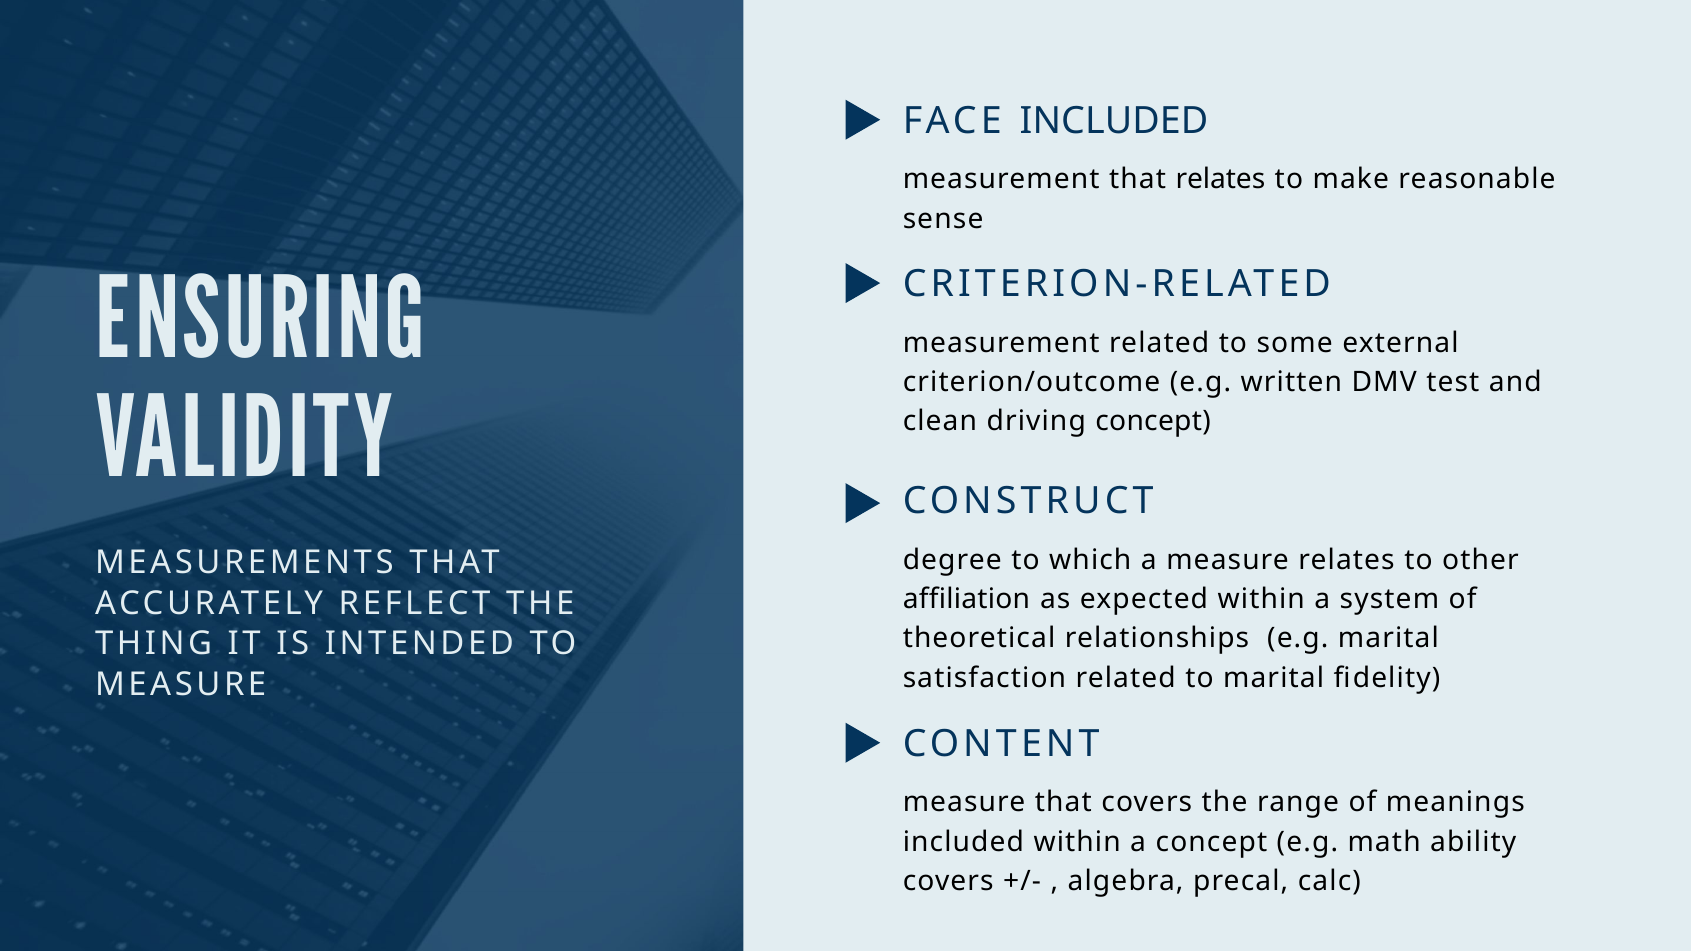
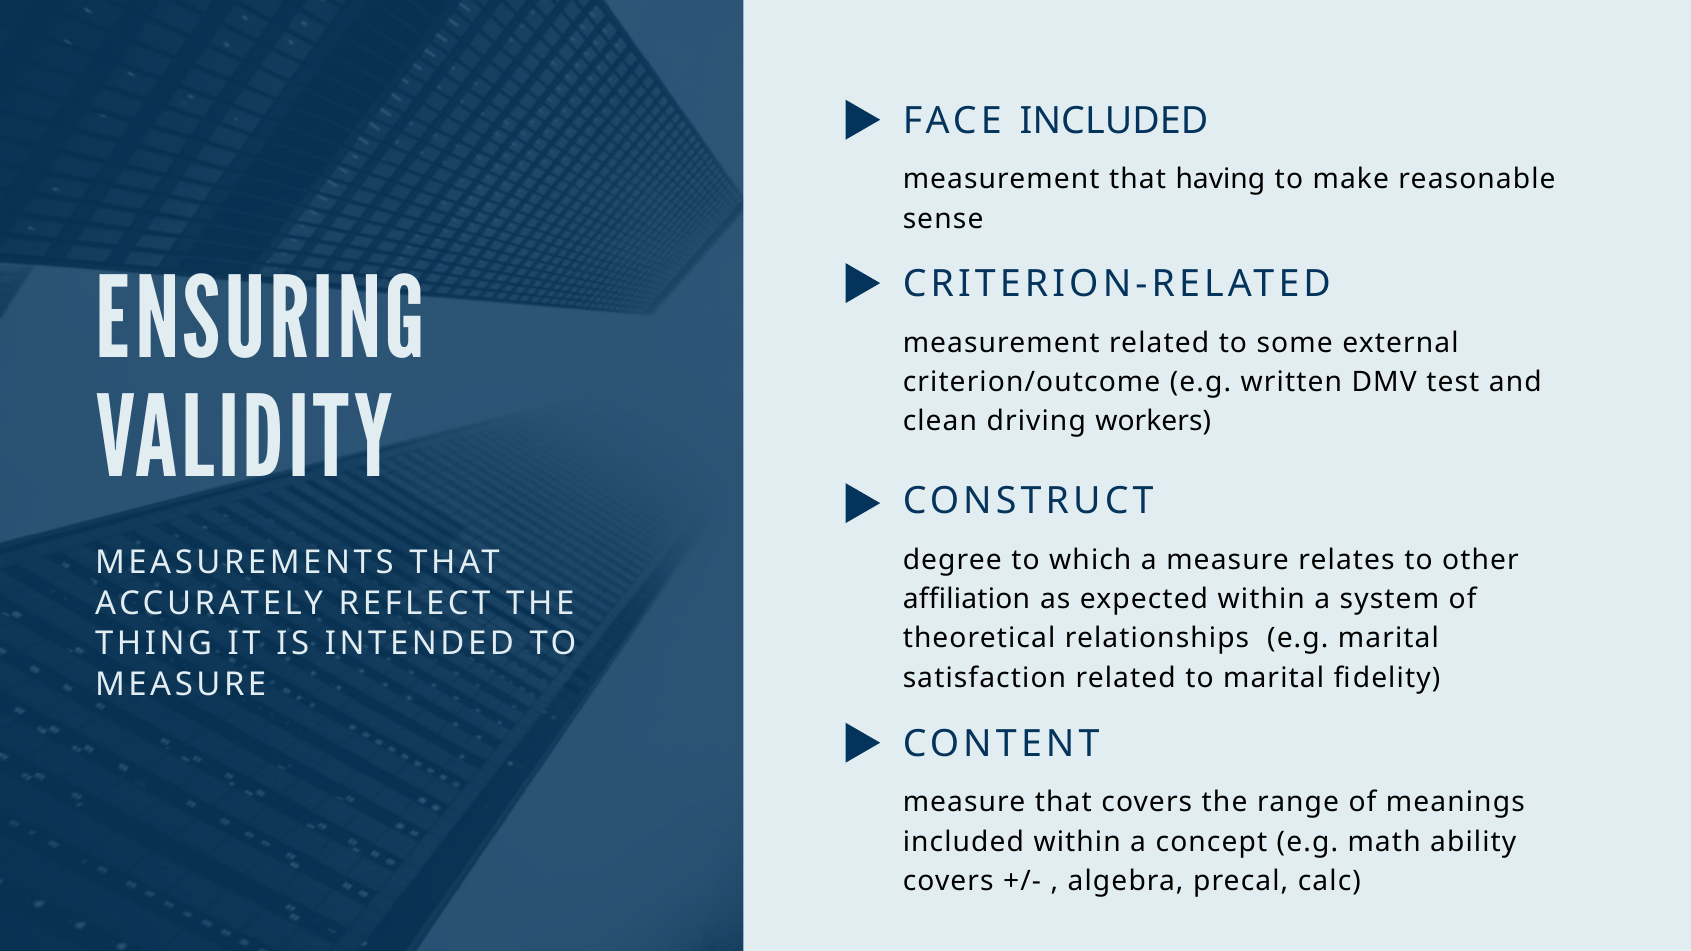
that relates: relates -> having
driving concept: concept -> workers
